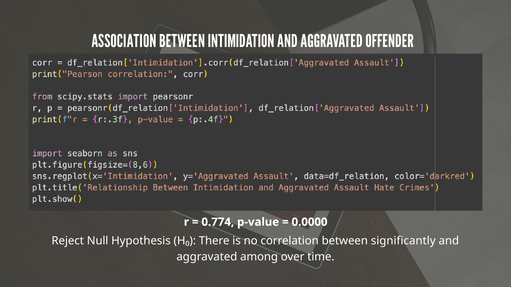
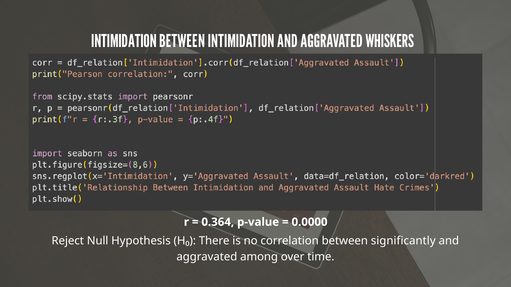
ASSOCIATION at (124, 41): ASSOCIATION -> INTIMIDATION
OFFENDER: OFFENDER -> WHISKERS
0.774: 0.774 -> 0.364
